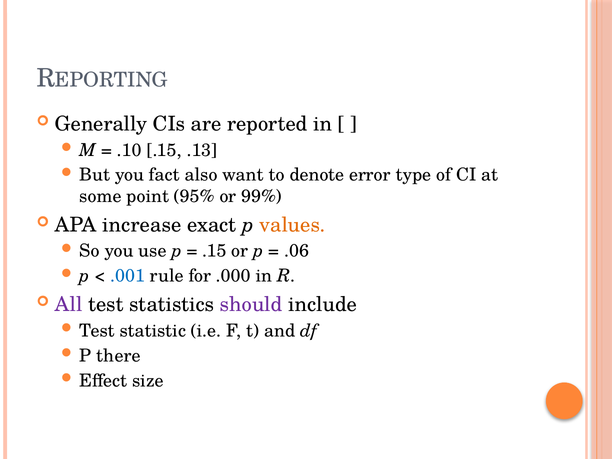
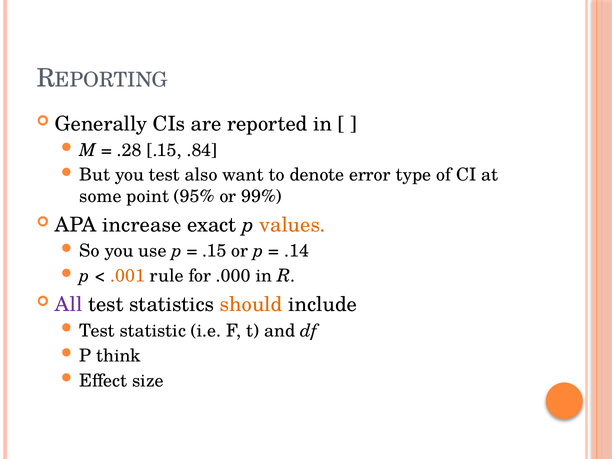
.10: .10 -> .28
.13: .13 -> .84
you fact: fact -> test
.06: .06 -> .14
.001 colour: blue -> orange
should colour: purple -> orange
there: there -> think
